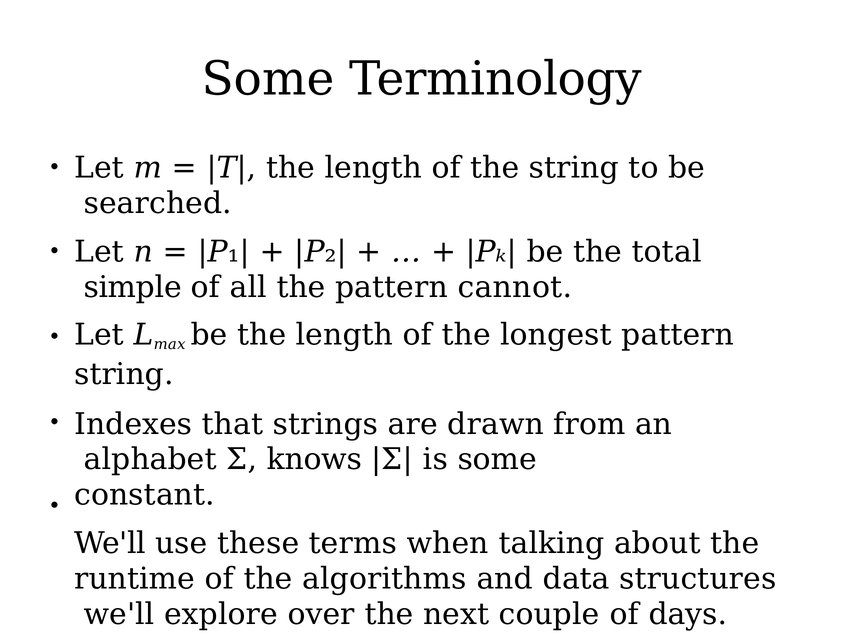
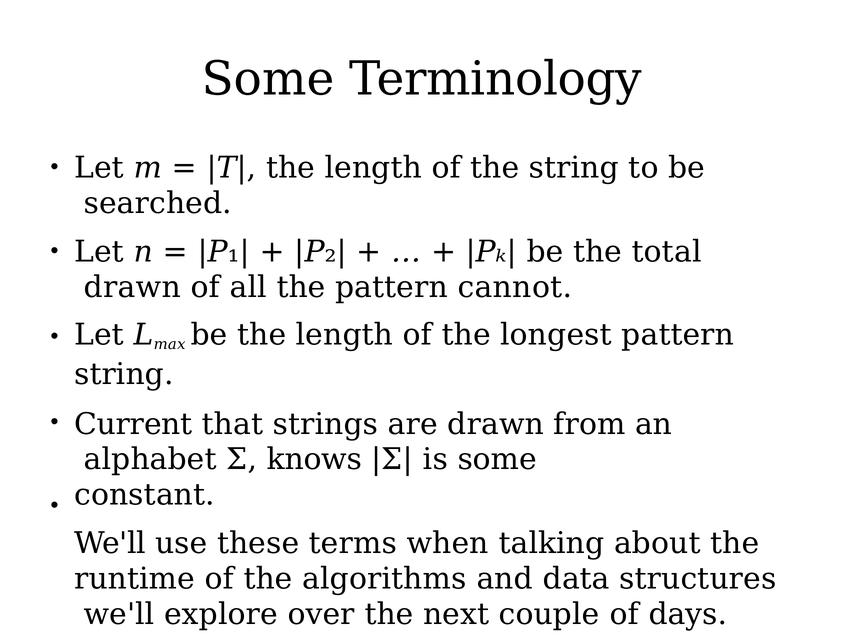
simple at (133, 288): simple -> drawn
Indexes: Indexes -> Current
